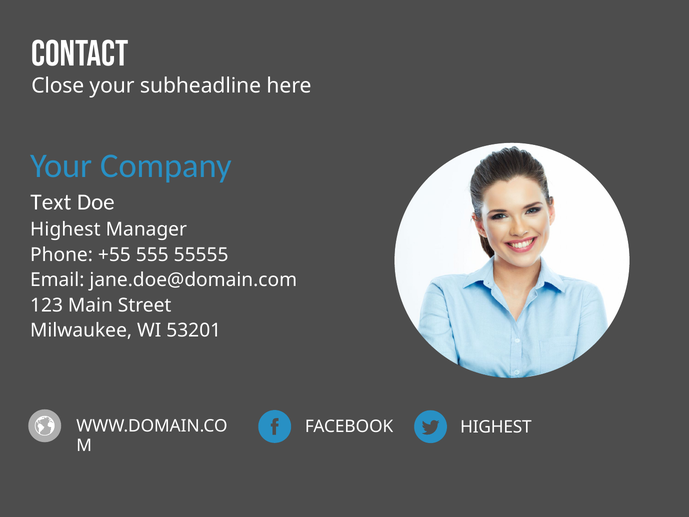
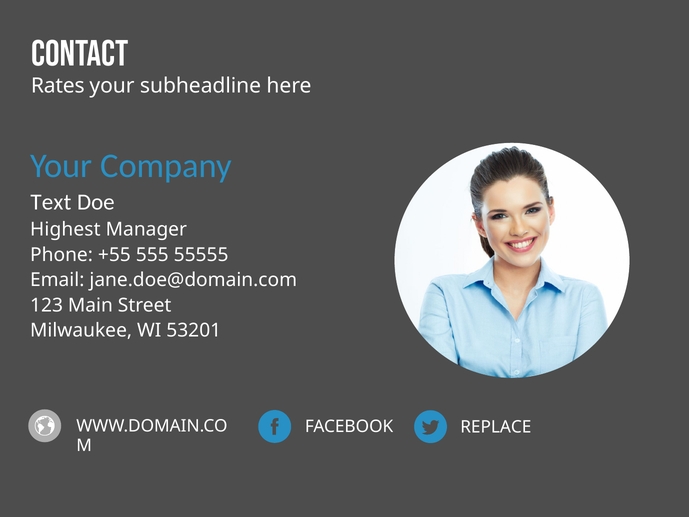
Close: Close -> Rates
FACEBOOK HIGHEST: HIGHEST -> REPLACE
